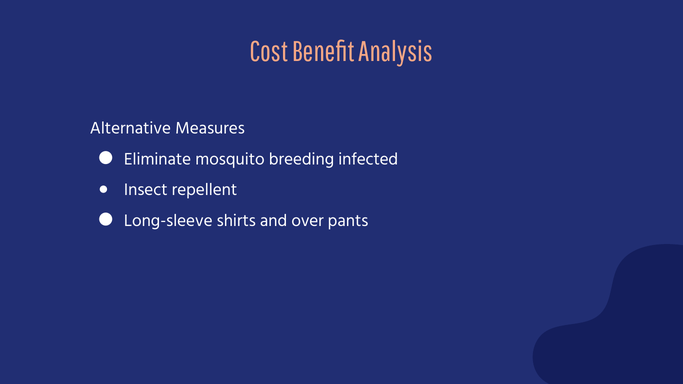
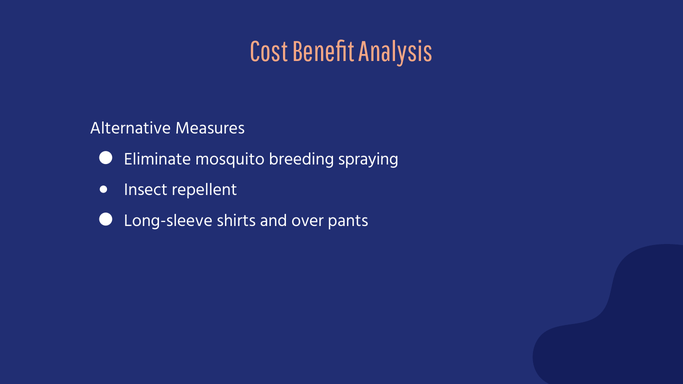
infected: infected -> spraying
